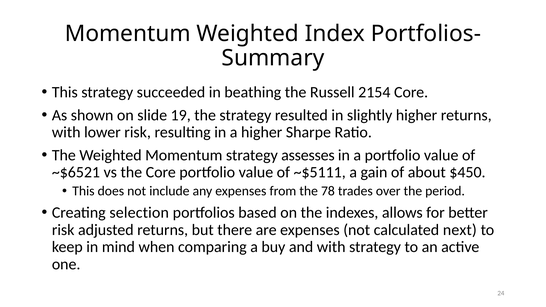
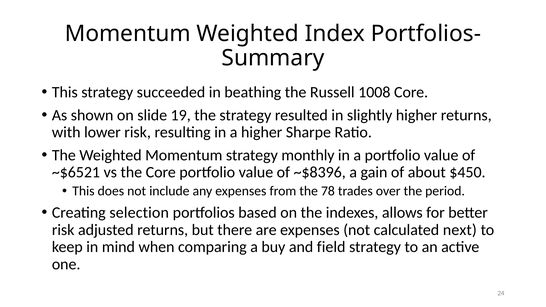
2154: 2154 -> 1008
assesses: assesses -> monthly
~$5111: ~$5111 -> ~$8396
and with: with -> field
